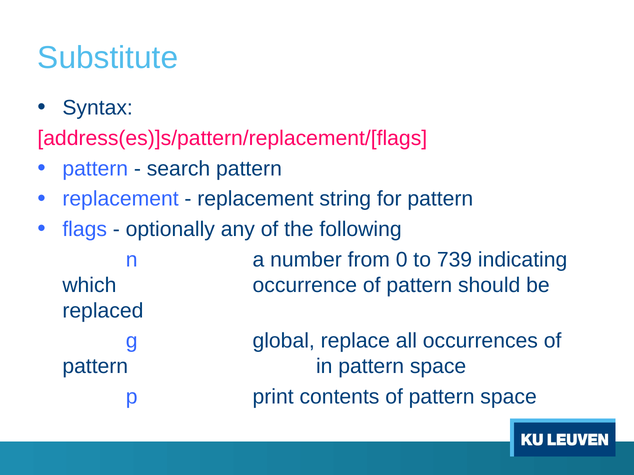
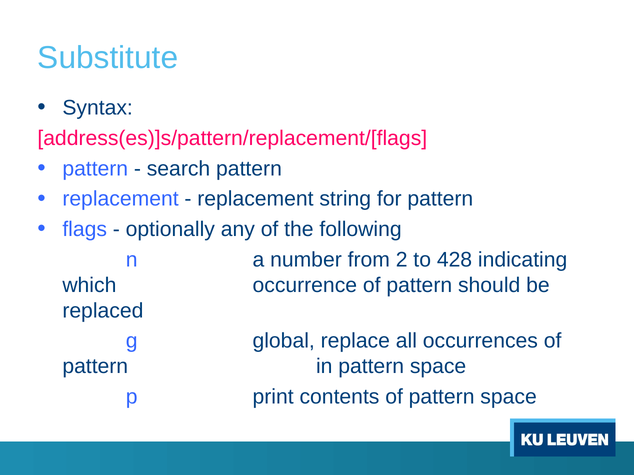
0: 0 -> 2
739: 739 -> 428
